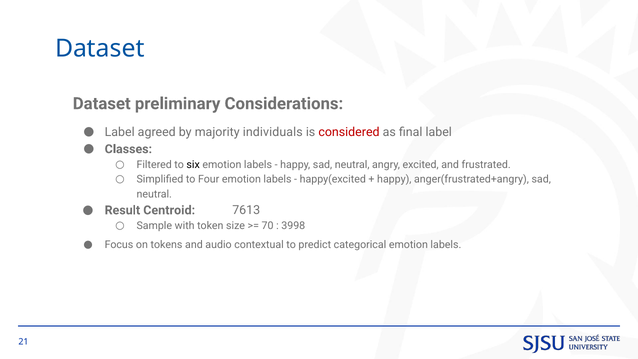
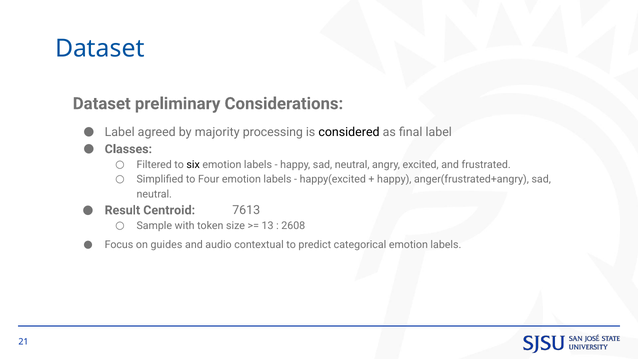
individuals: individuals -> processing
considered colour: red -> black
70: 70 -> 13
3998: 3998 -> 2608
tokens: tokens -> guides
